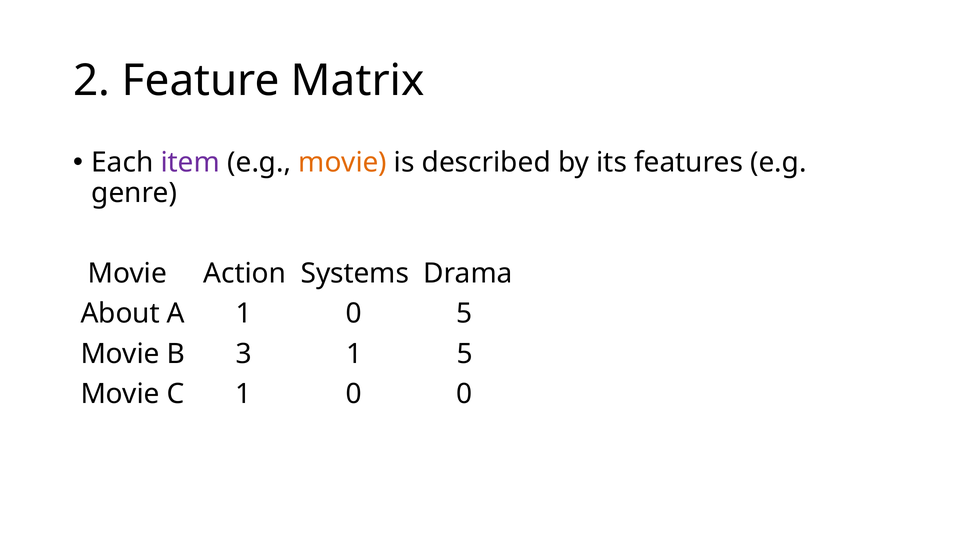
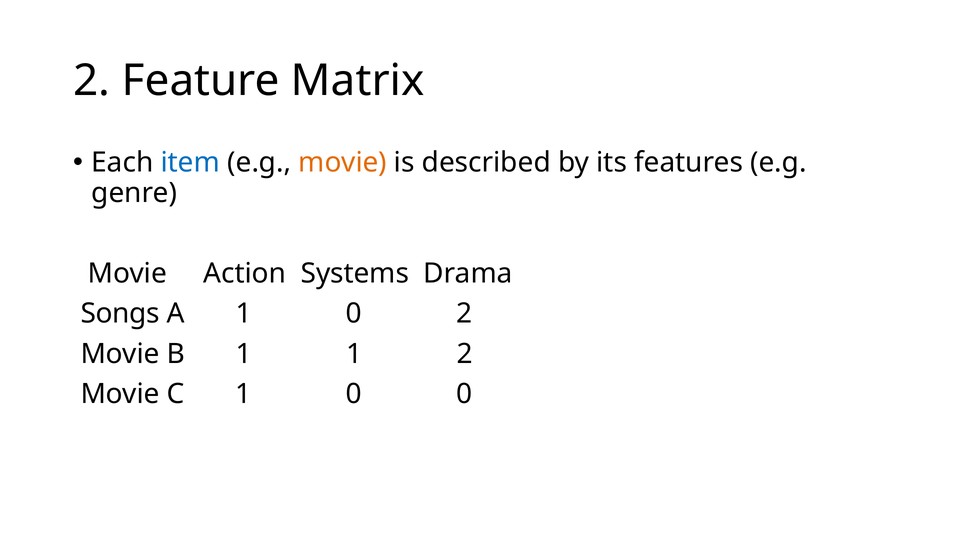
item colour: purple -> blue
About: About -> Songs
0 5: 5 -> 2
B 3: 3 -> 1
1 5: 5 -> 2
